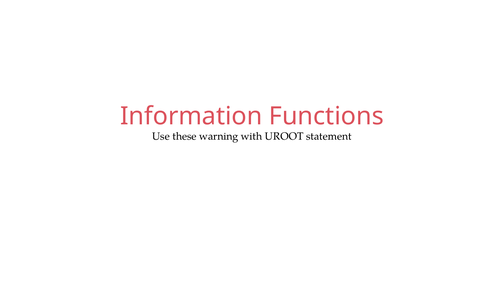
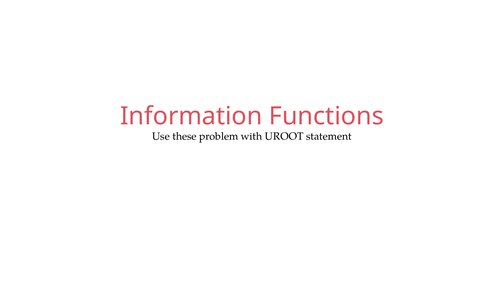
warning: warning -> problem
